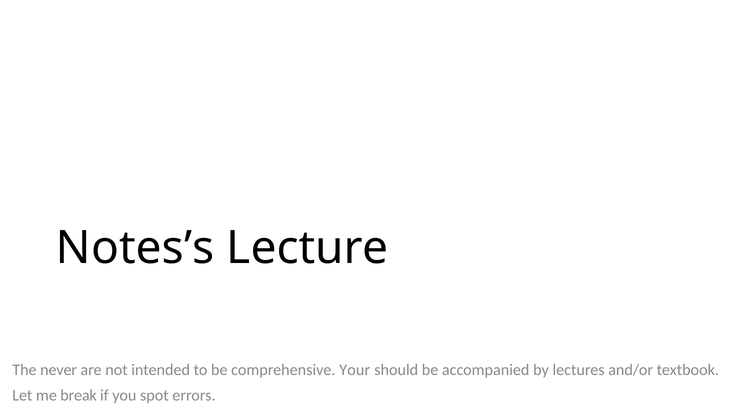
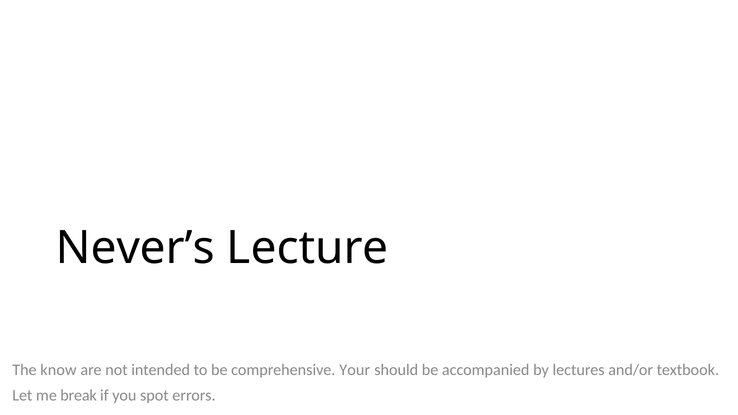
Notes’s: Notes’s -> Never’s
never: never -> know
